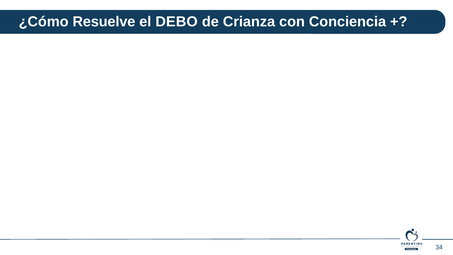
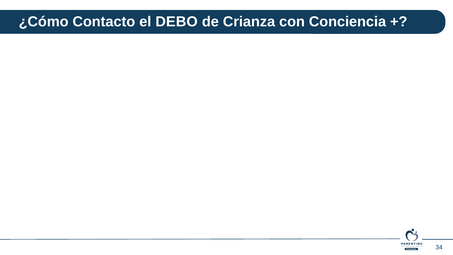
Resuelve: Resuelve -> Contacto
